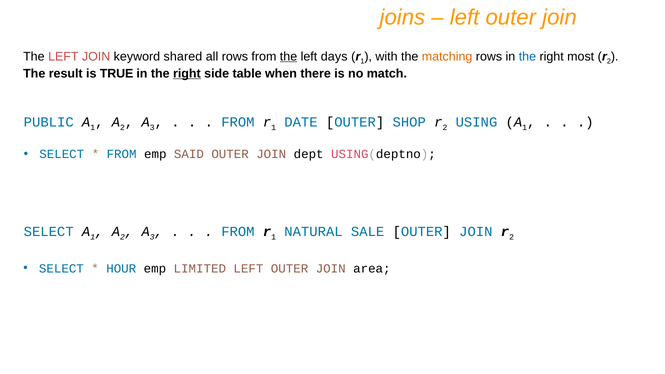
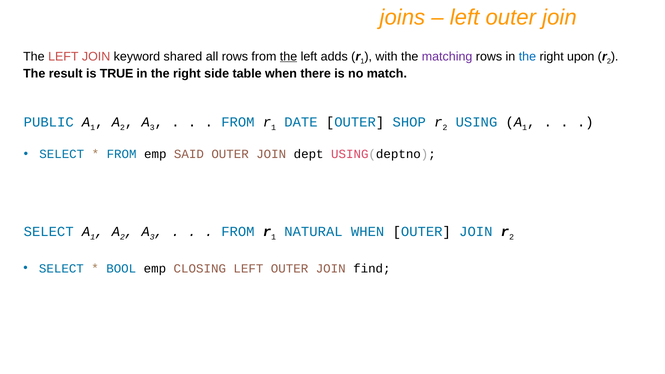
days: days -> adds
matching colour: orange -> purple
most: most -> upon
right at (187, 74) underline: present -> none
NATURAL SALE: SALE -> WHEN
HOUR: HOUR -> BOOL
LIMITED: LIMITED -> CLOSING
area: area -> find
